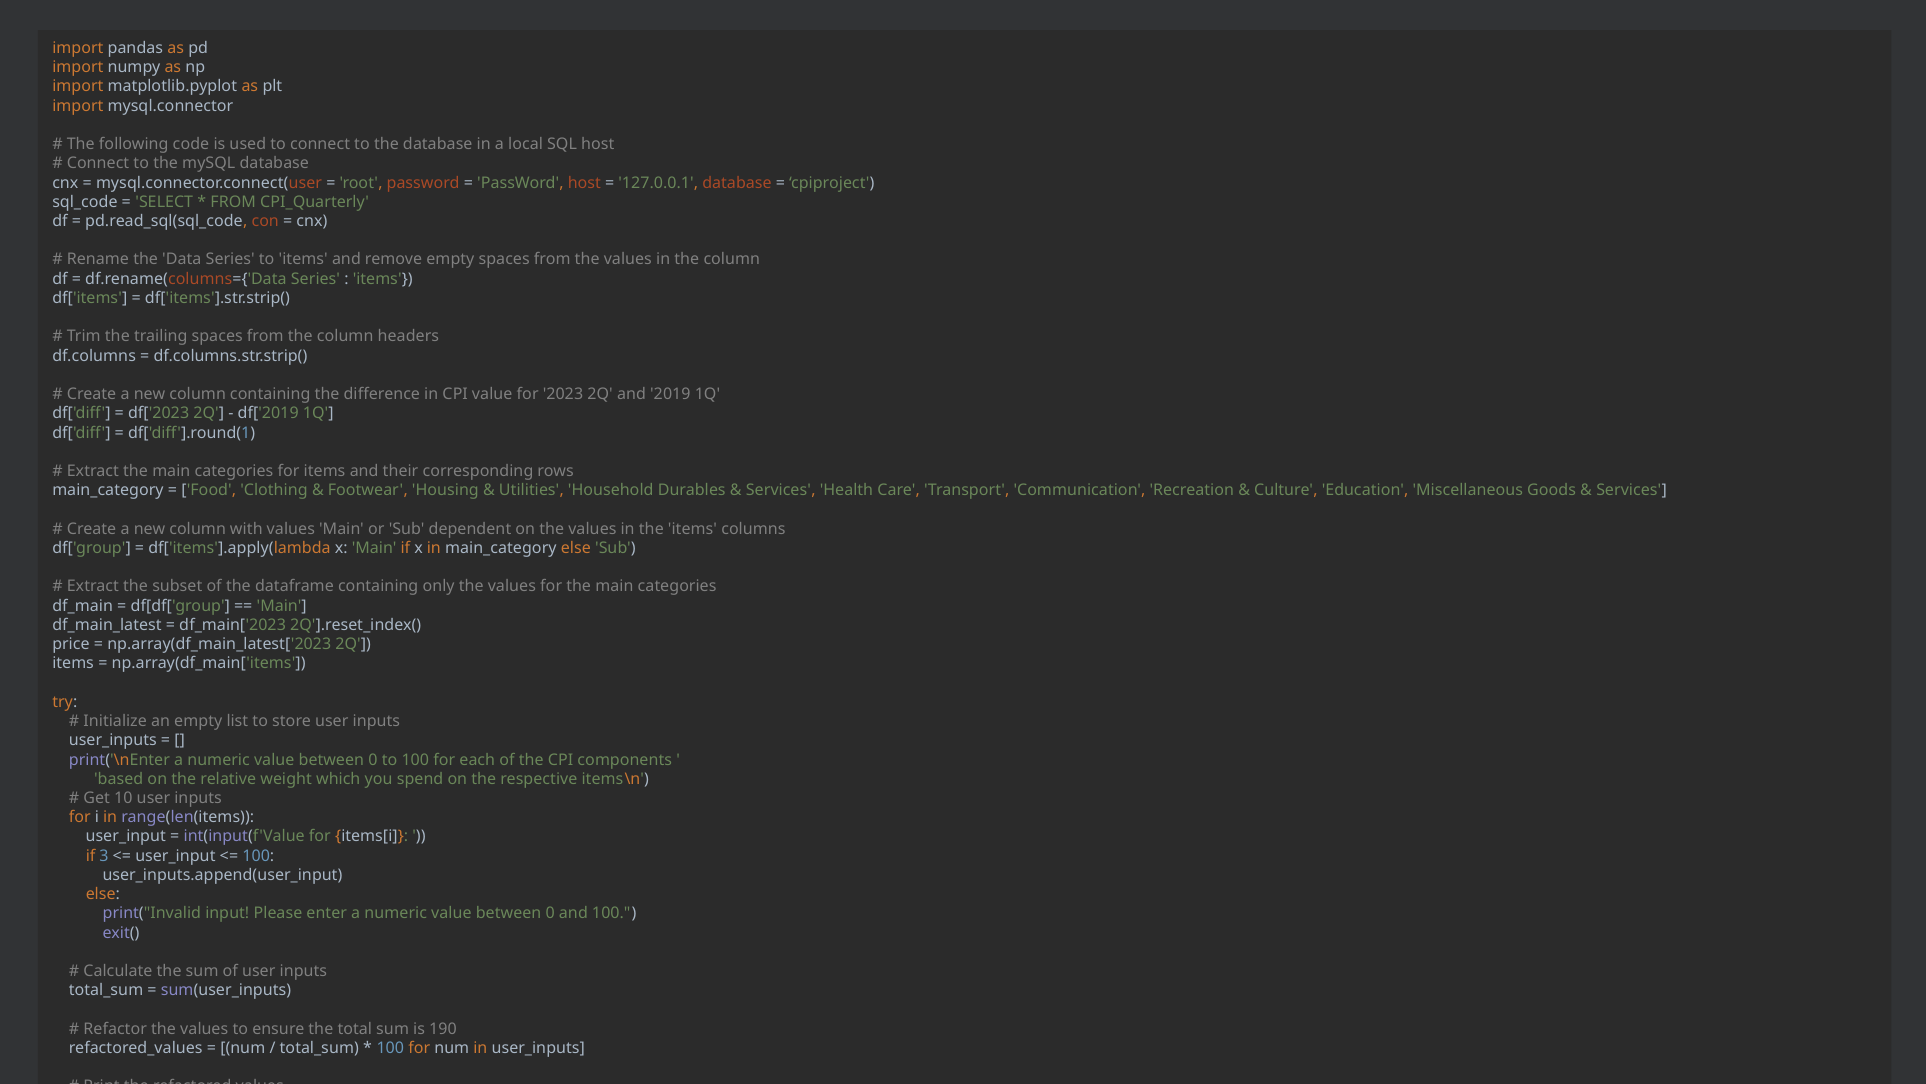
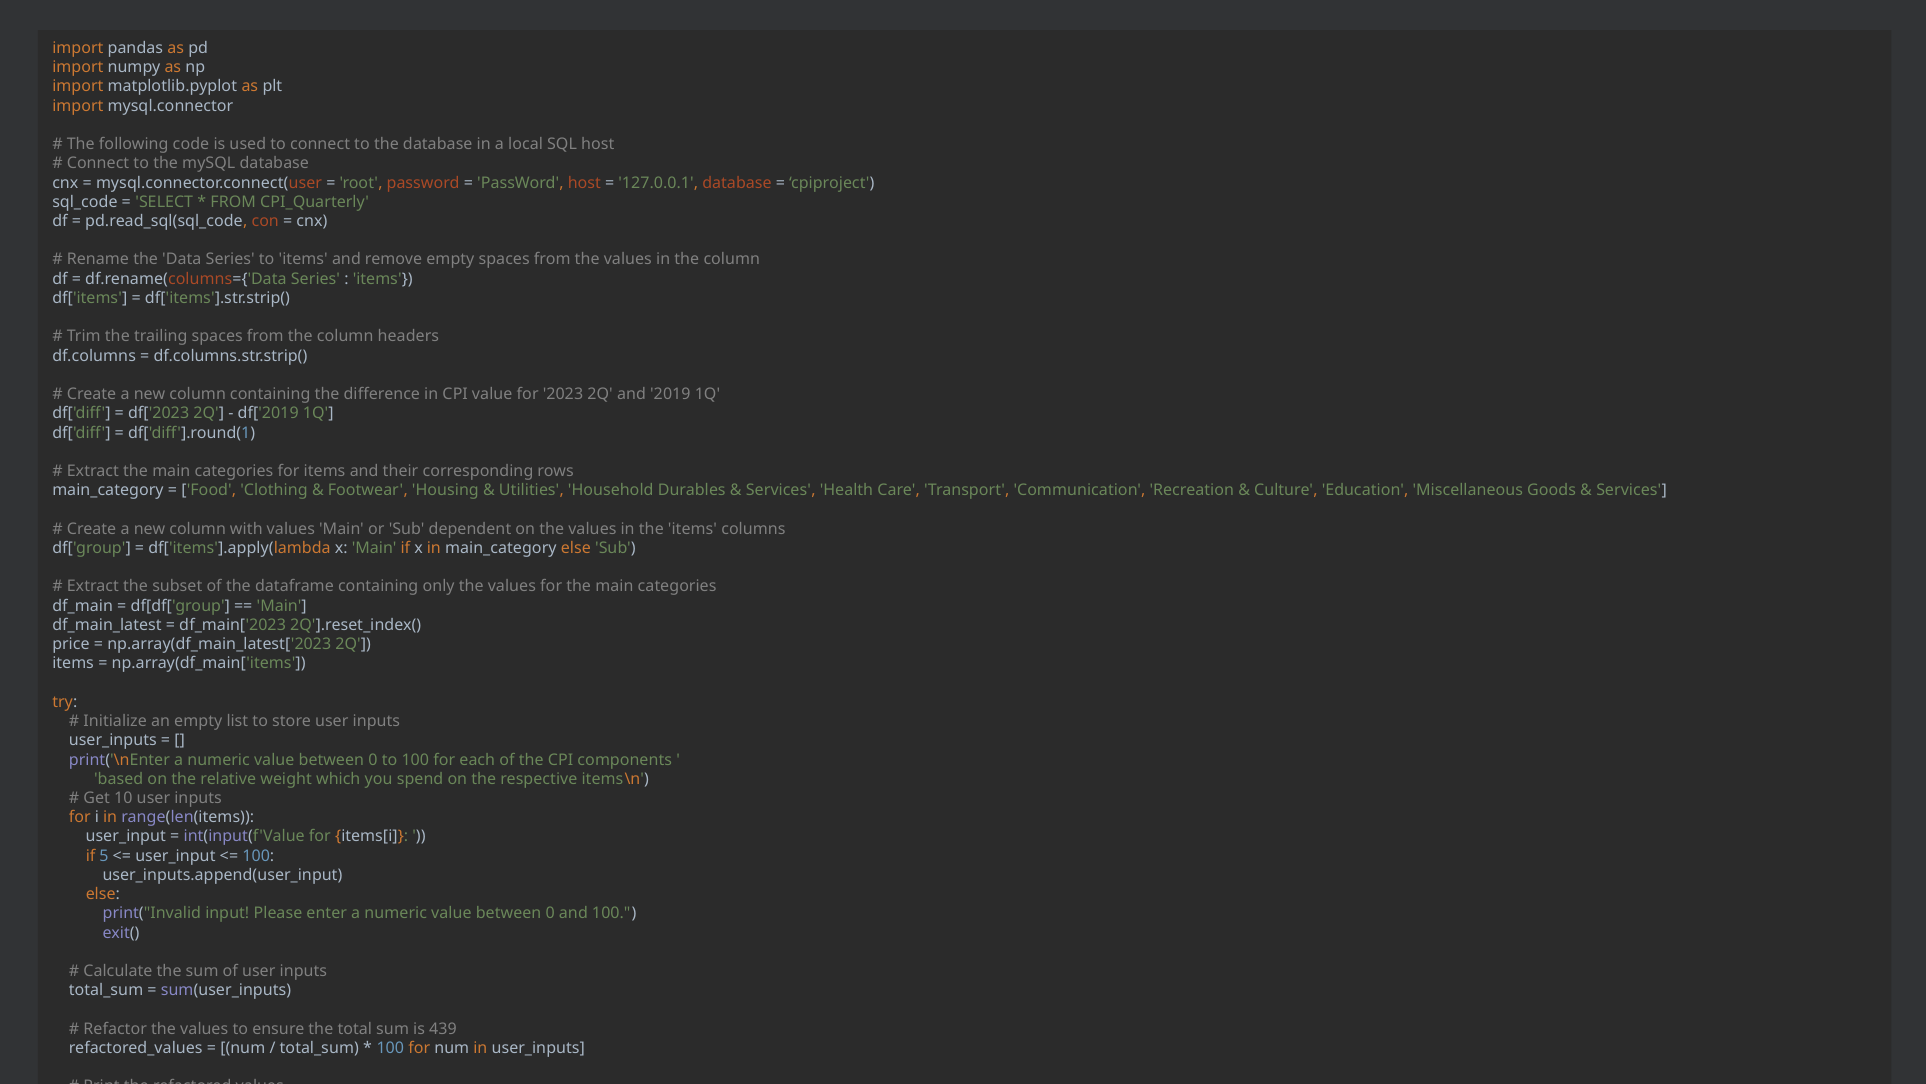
3: 3 -> 5
190: 190 -> 439
